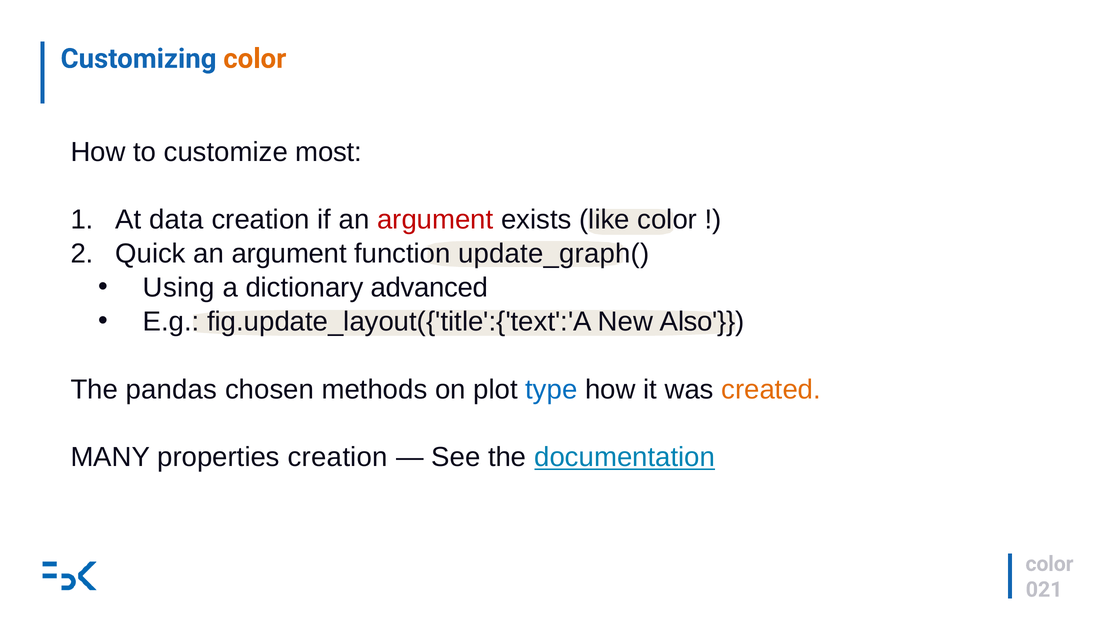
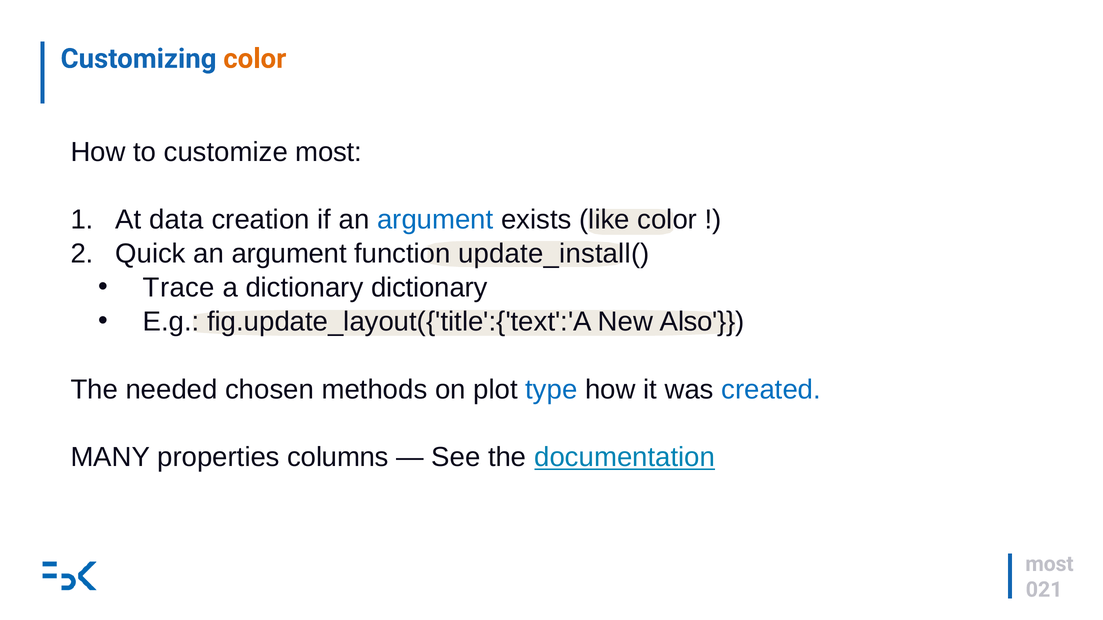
argument at (435, 220) colour: red -> blue
update_graph(: update_graph( -> update_install(
Using: Using -> Trace
dictionary advanced: advanced -> dictionary
pandas: pandas -> needed
created colour: orange -> blue
properties creation: creation -> columns
color at (1049, 564): color -> most
